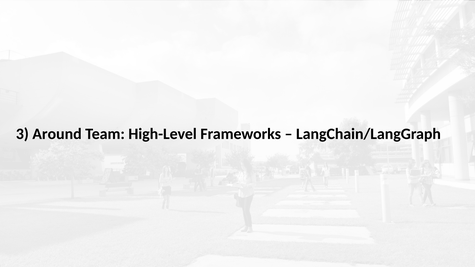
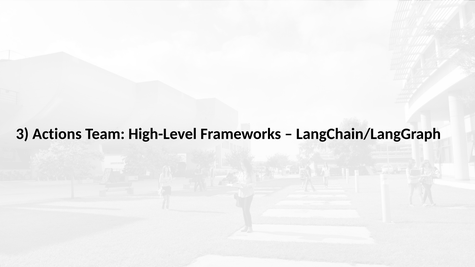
Around: Around -> Actions
